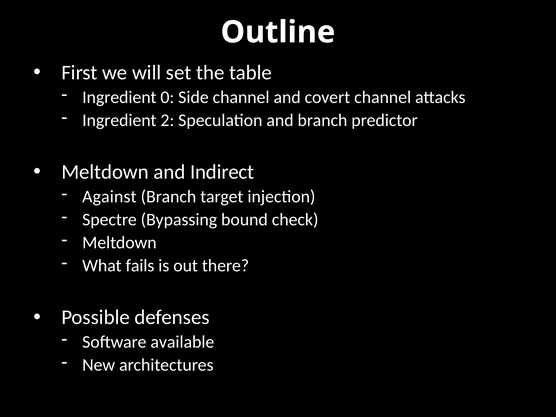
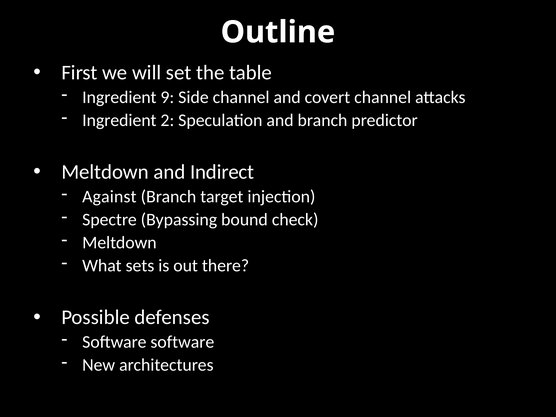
0: 0 -> 9
fails: fails -> sets
Software available: available -> software
